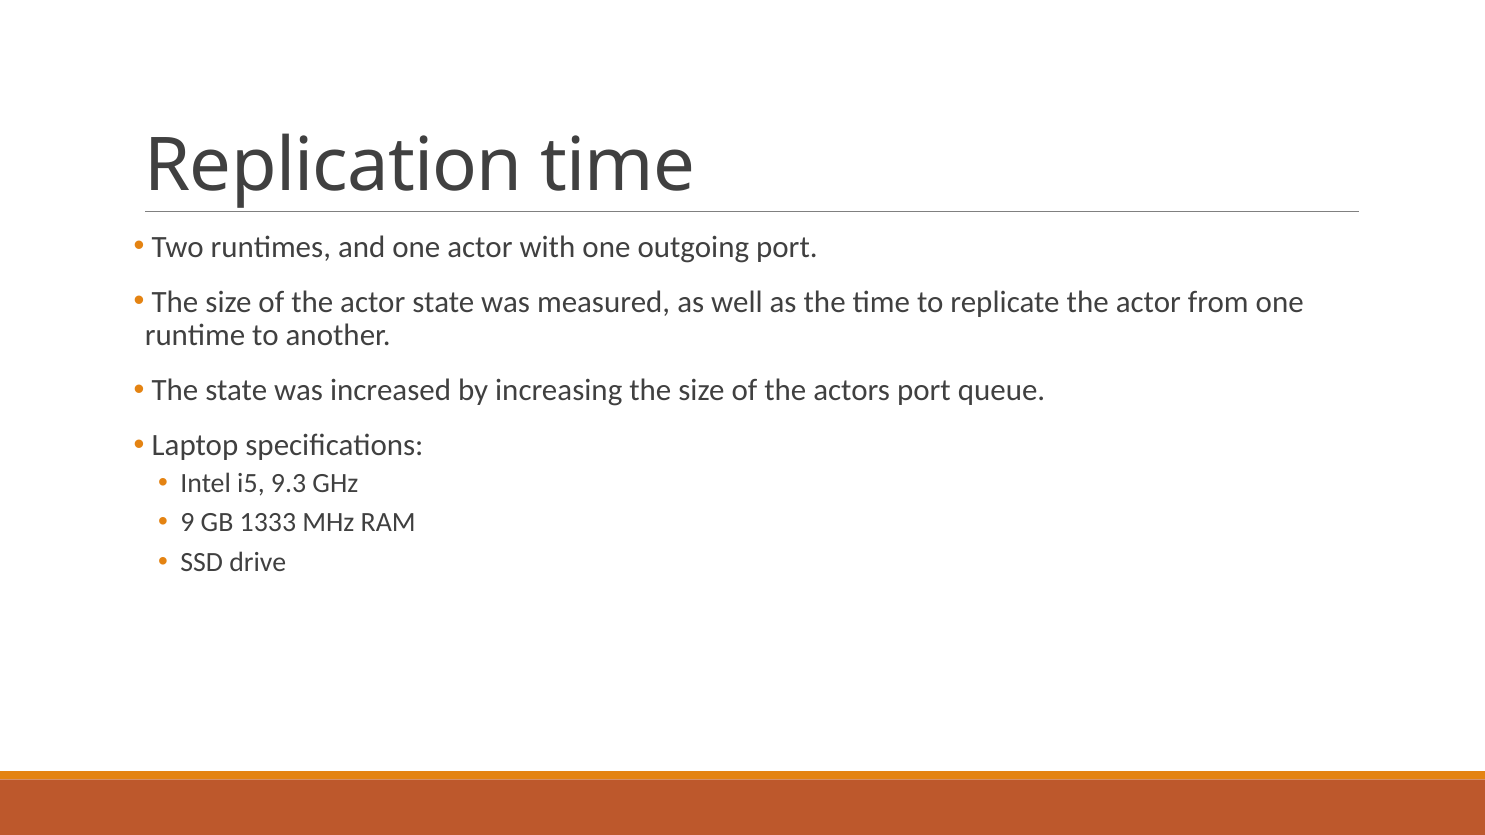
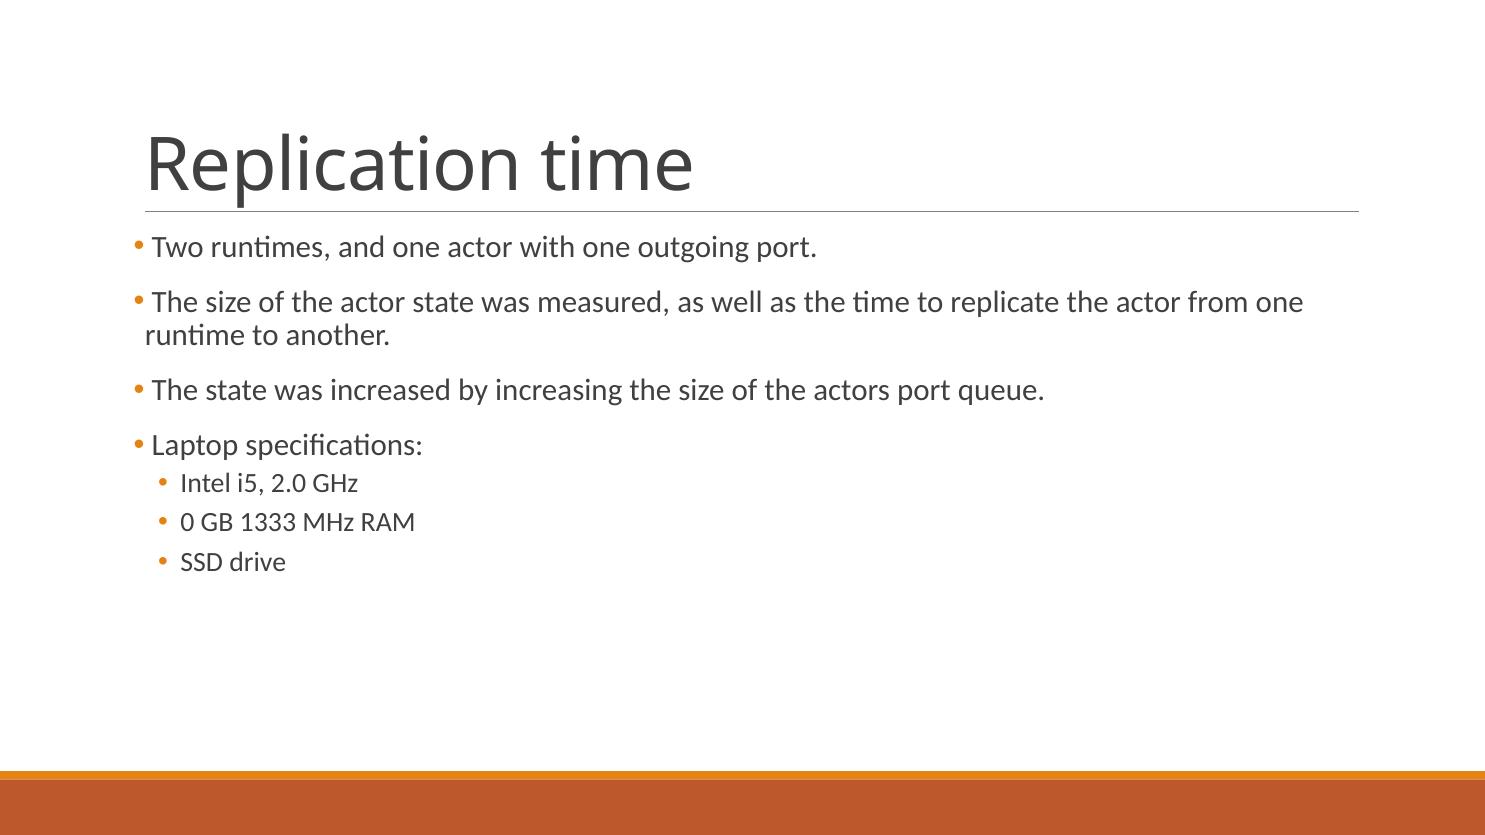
9.3: 9.3 -> 2.0
9: 9 -> 0
